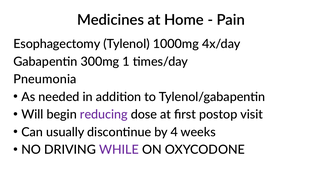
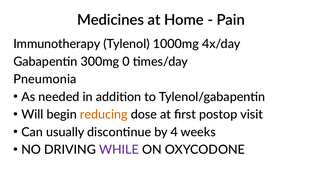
Esophagectomy: Esophagectomy -> Immunotherapy
1: 1 -> 0
reducing colour: purple -> orange
